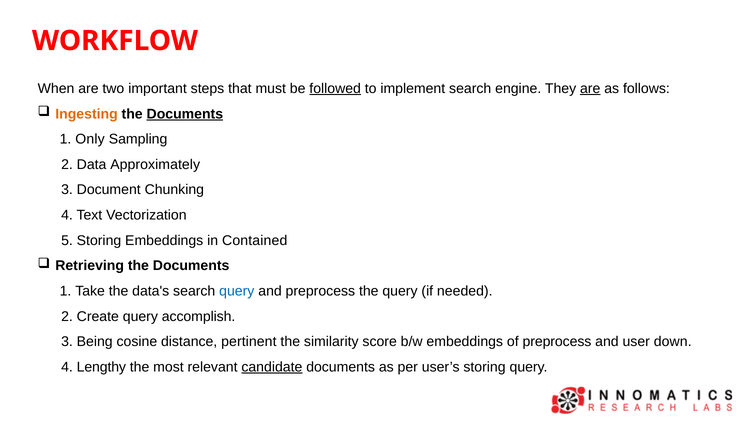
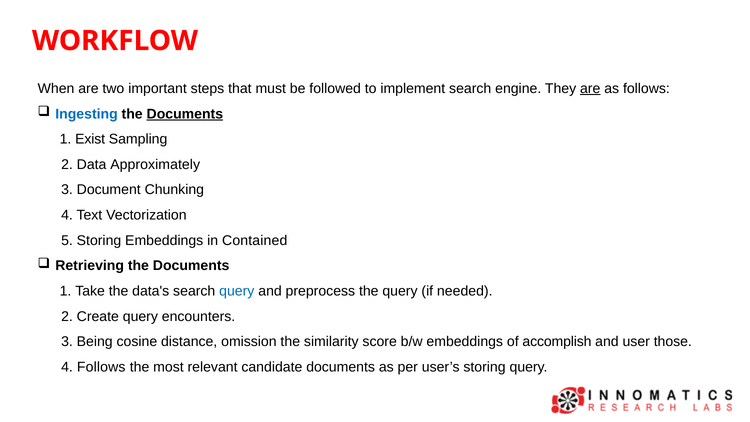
followed underline: present -> none
Ingesting colour: orange -> blue
Only: Only -> Exist
accomplish: accomplish -> encounters
pertinent: pertinent -> omission
of preprocess: preprocess -> accomplish
down: down -> those
4 Lengthy: Lengthy -> Follows
candidate underline: present -> none
